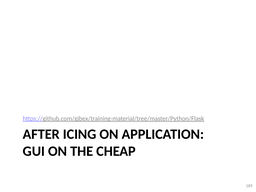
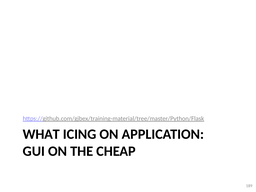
AFTER: AFTER -> WHAT
